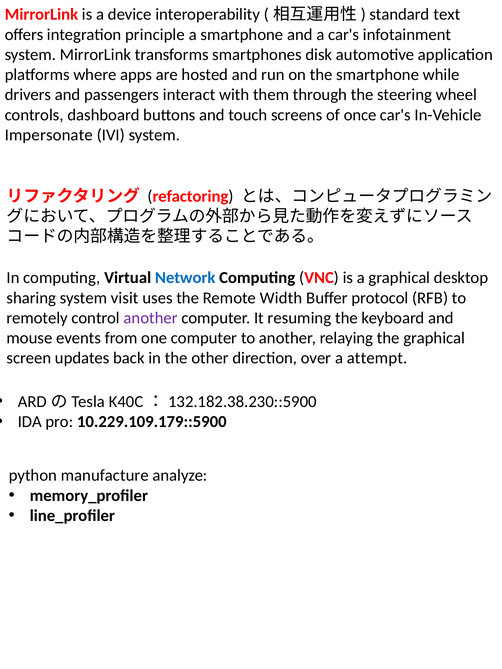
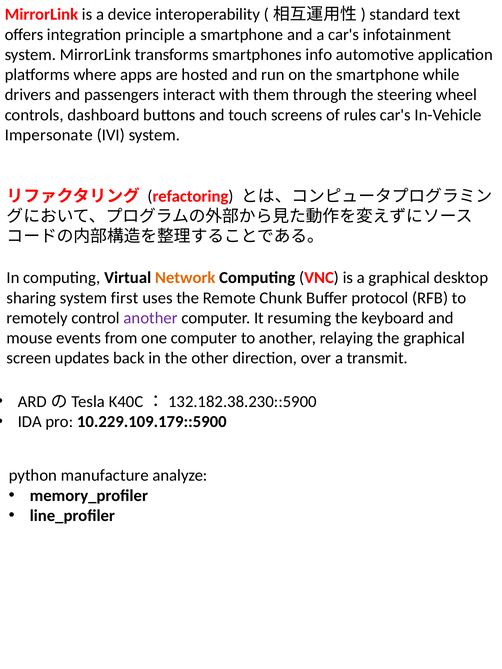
disk: disk -> info
once: once -> rules
Network colour: blue -> orange
visit: visit -> first
Width: Width -> Chunk
attempt: attempt -> transmit
